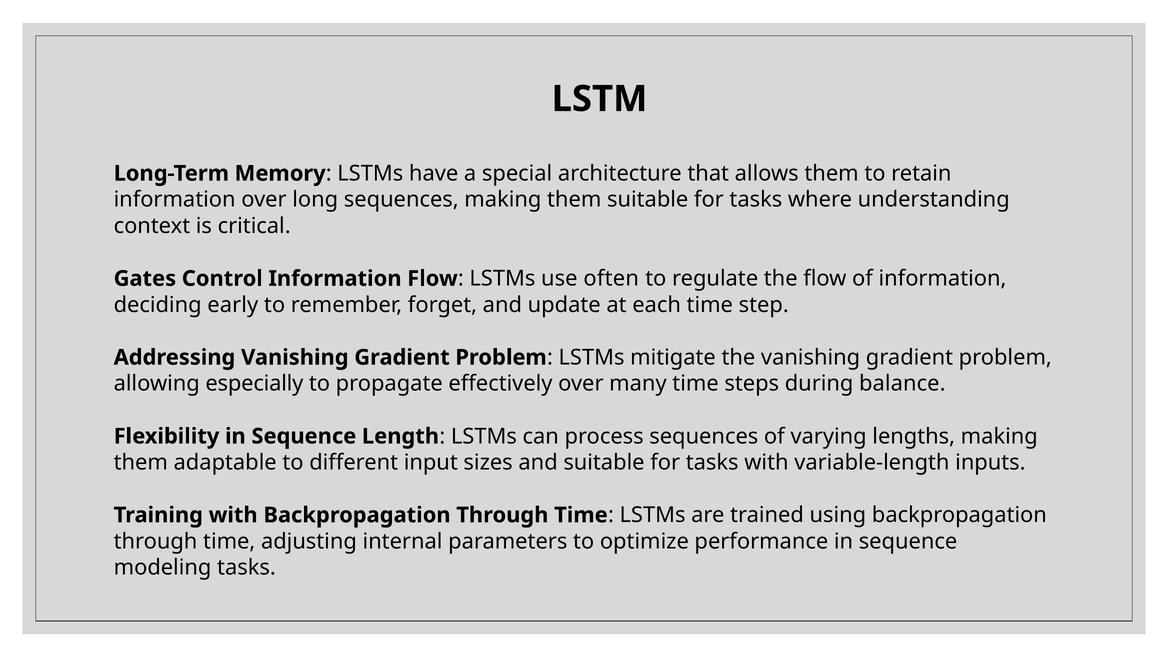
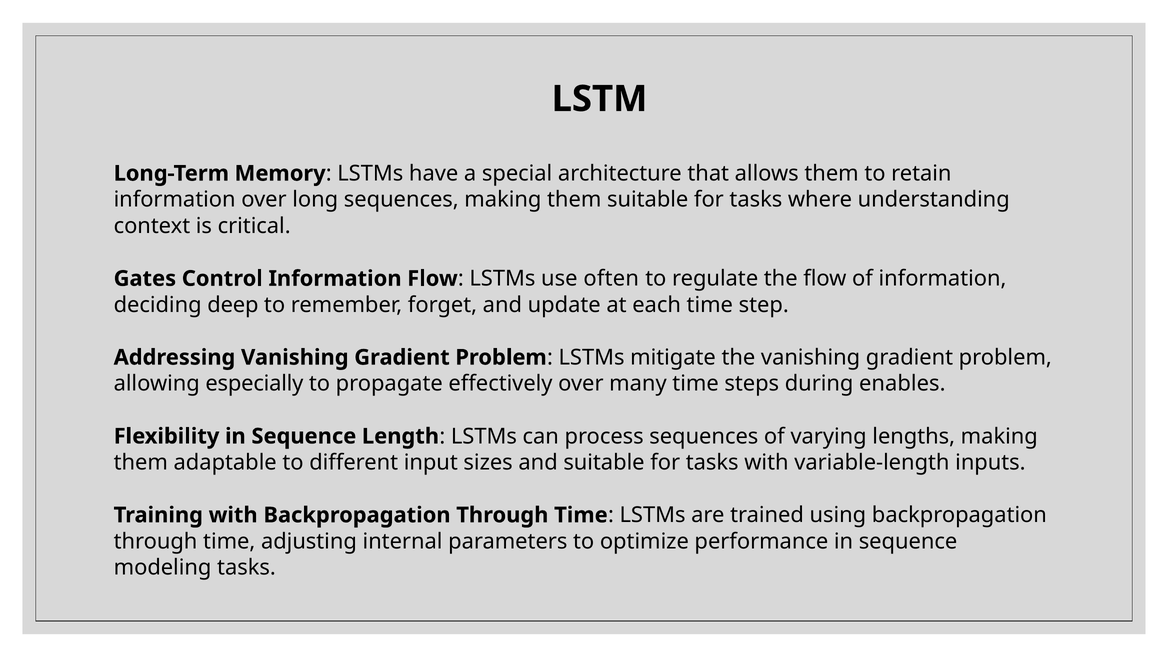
early: early -> deep
balance: balance -> enables
